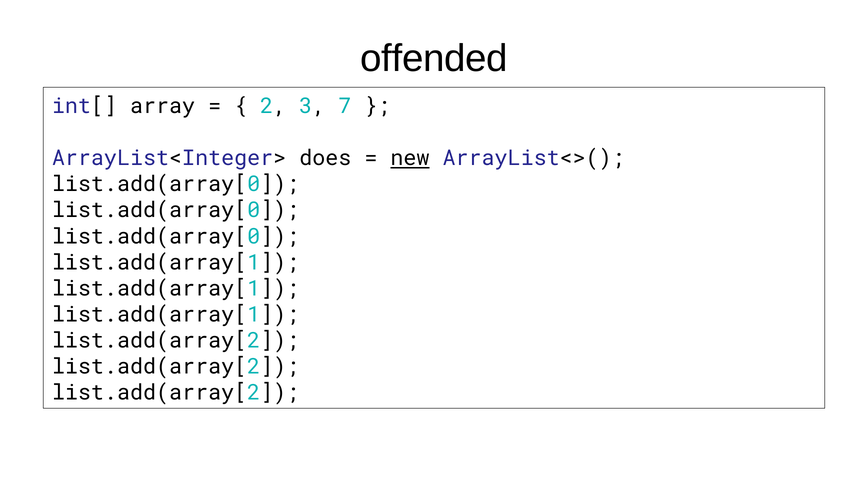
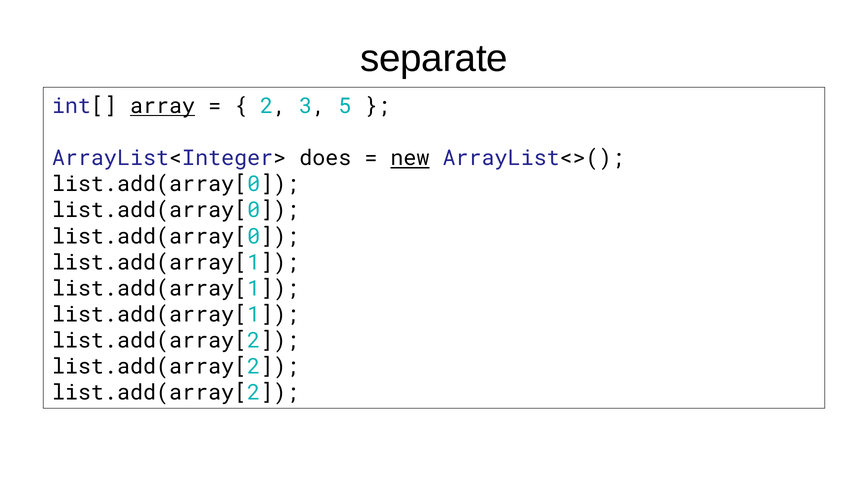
offended: offended -> separate
array underline: none -> present
7: 7 -> 5
